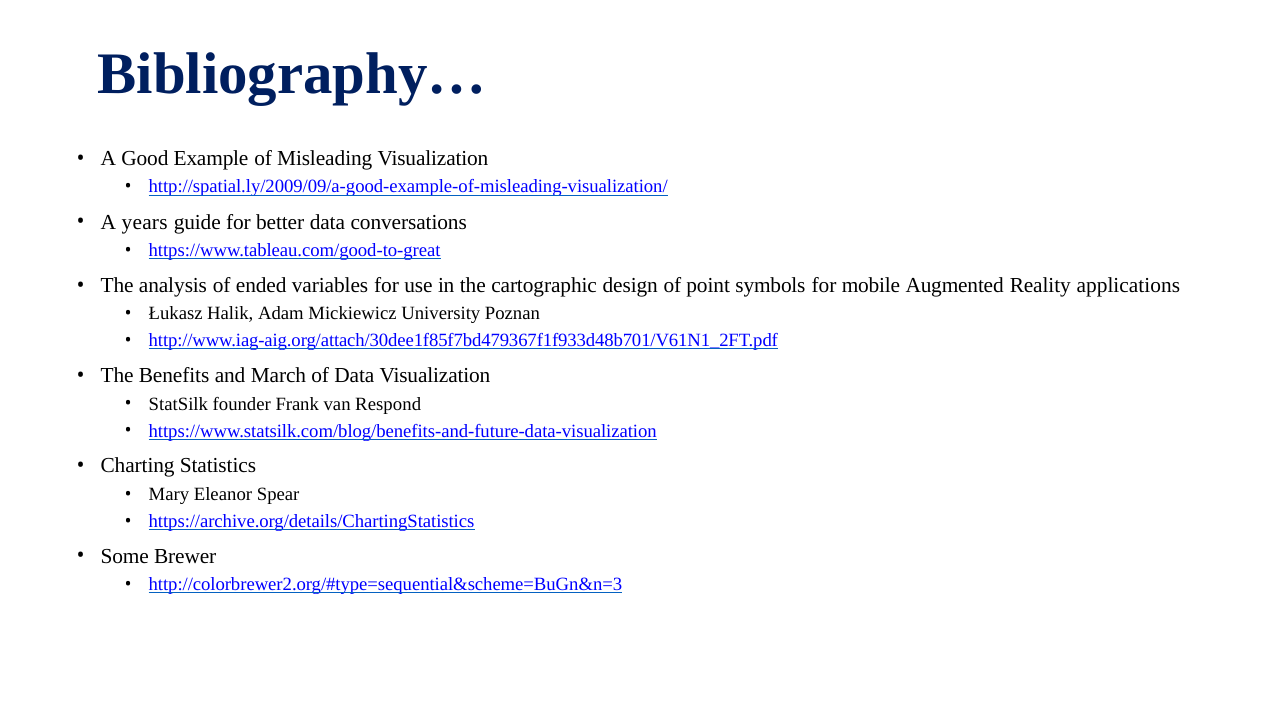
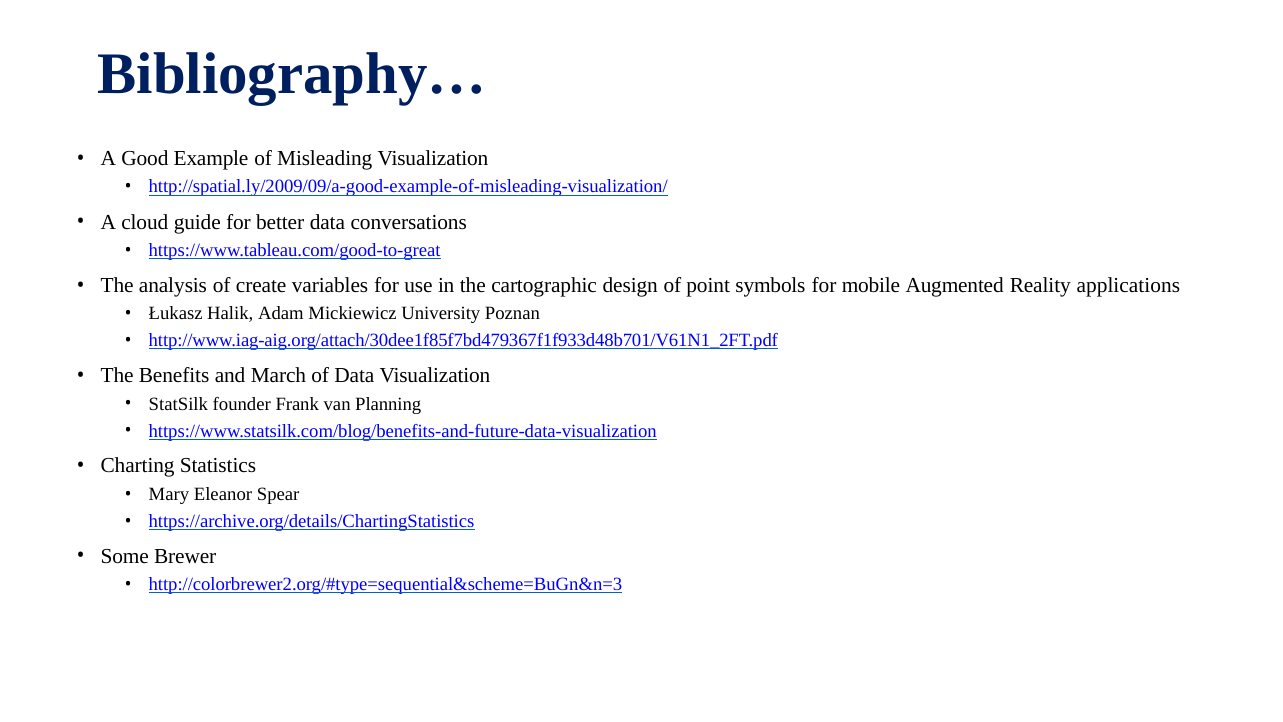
years: years -> cloud
ended: ended -> create
Respond: Respond -> Planning
